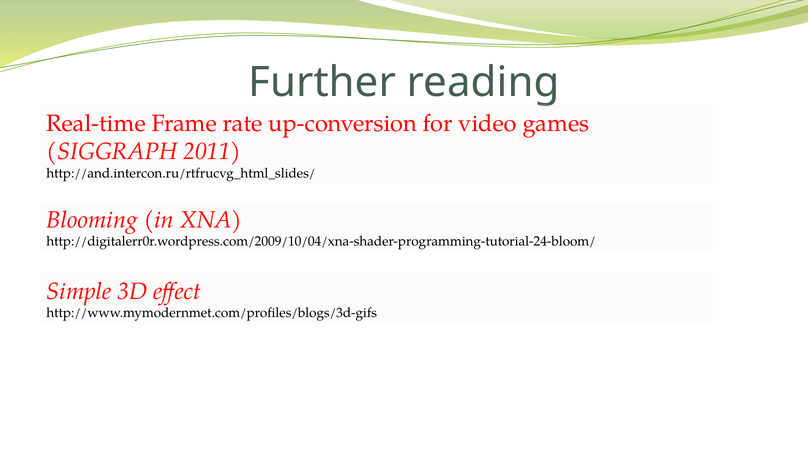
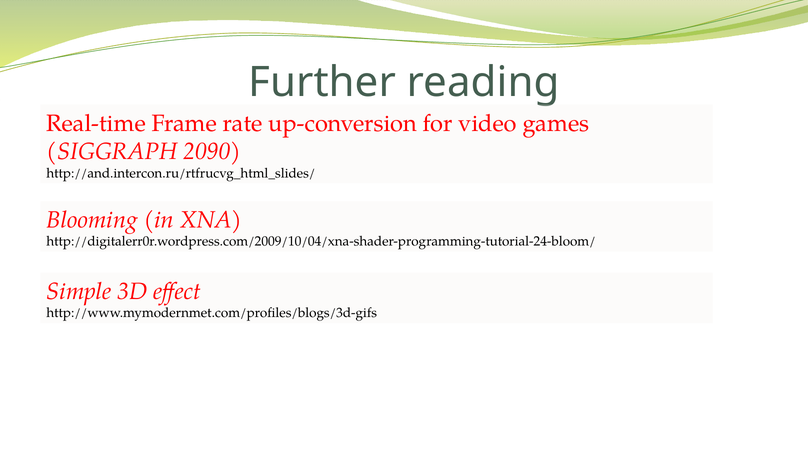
2011: 2011 -> 2090
